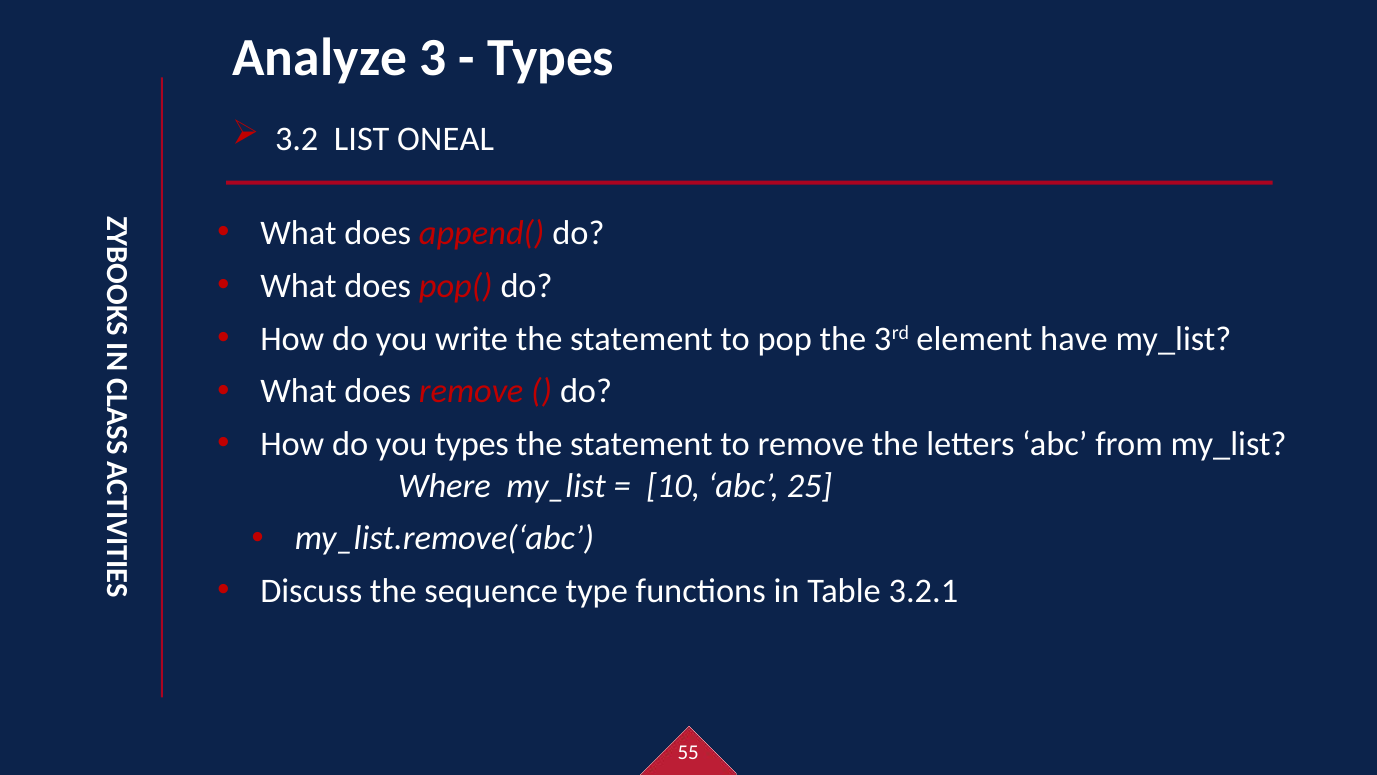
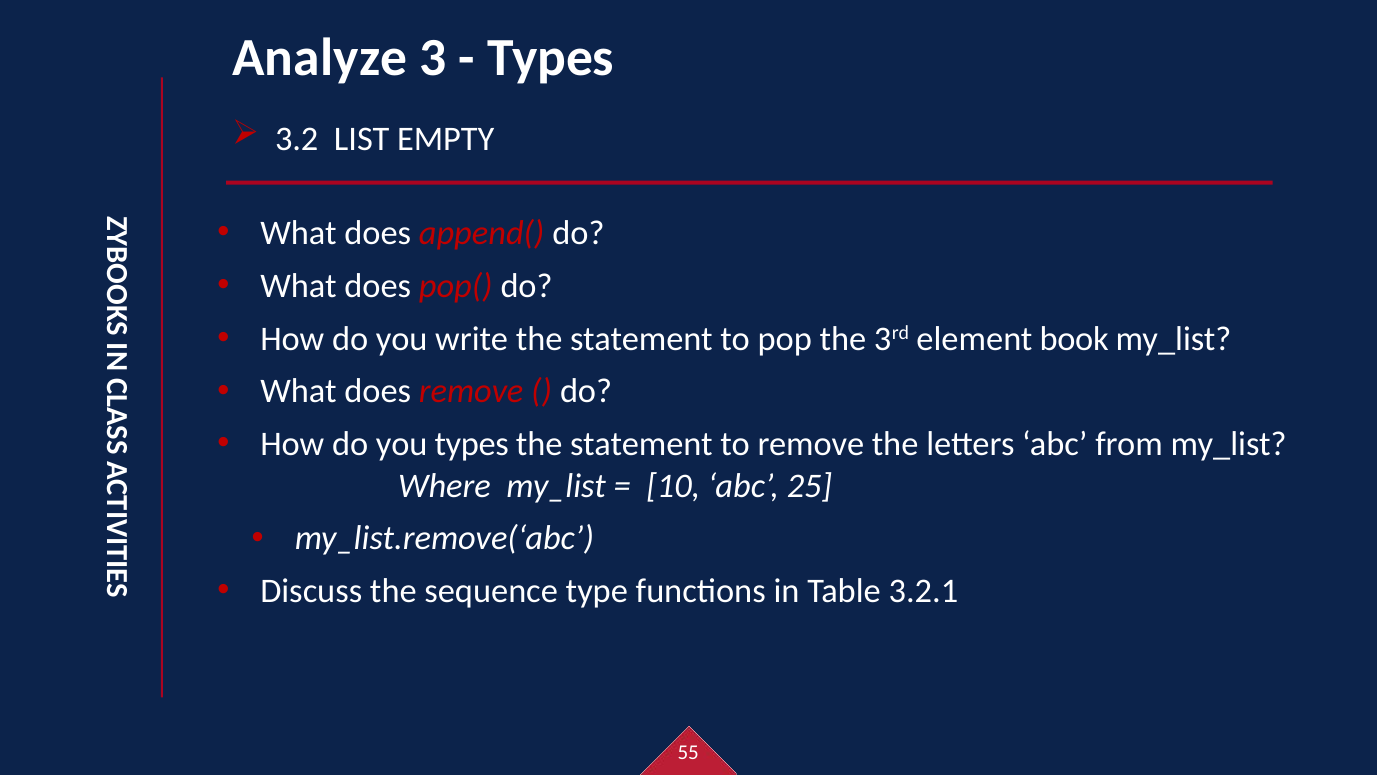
ONEAL: ONEAL -> EMPTY
have: have -> book
